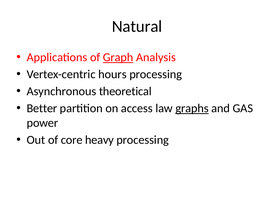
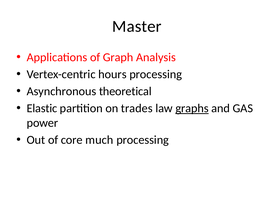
Natural: Natural -> Master
Graph underline: present -> none
Better: Better -> Elastic
access: access -> trades
heavy: heavy -> much
